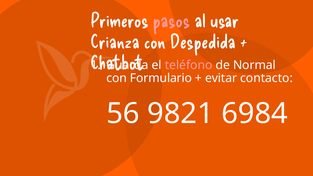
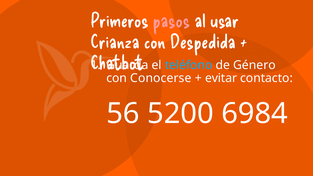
teléfono colour: pink -> light blue
Normal: Normal -> Género
Formulario: Formulario -> Conocerse
9821: 9821 -> 5200
